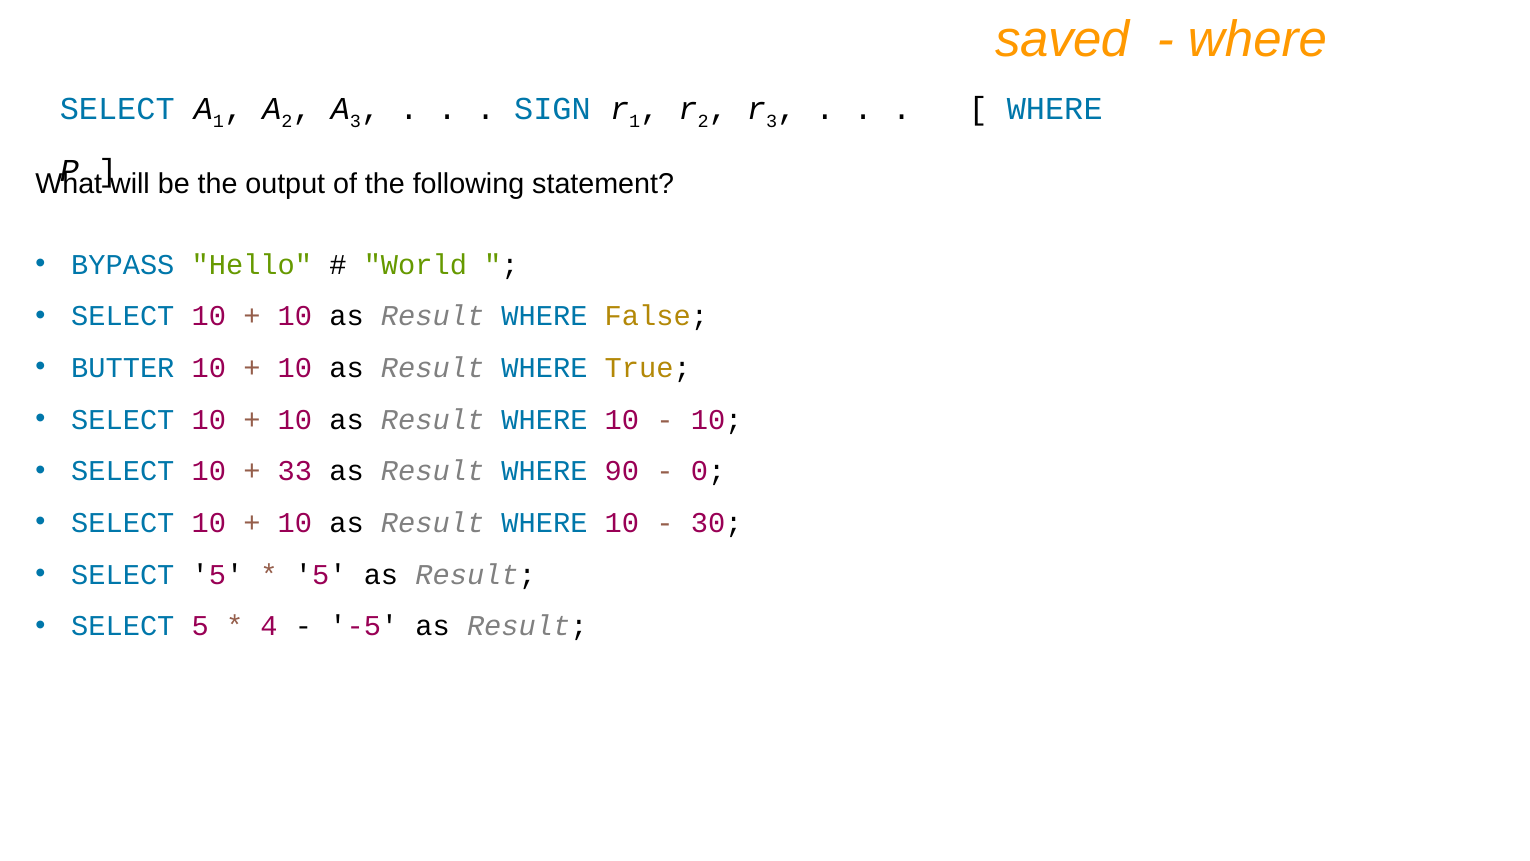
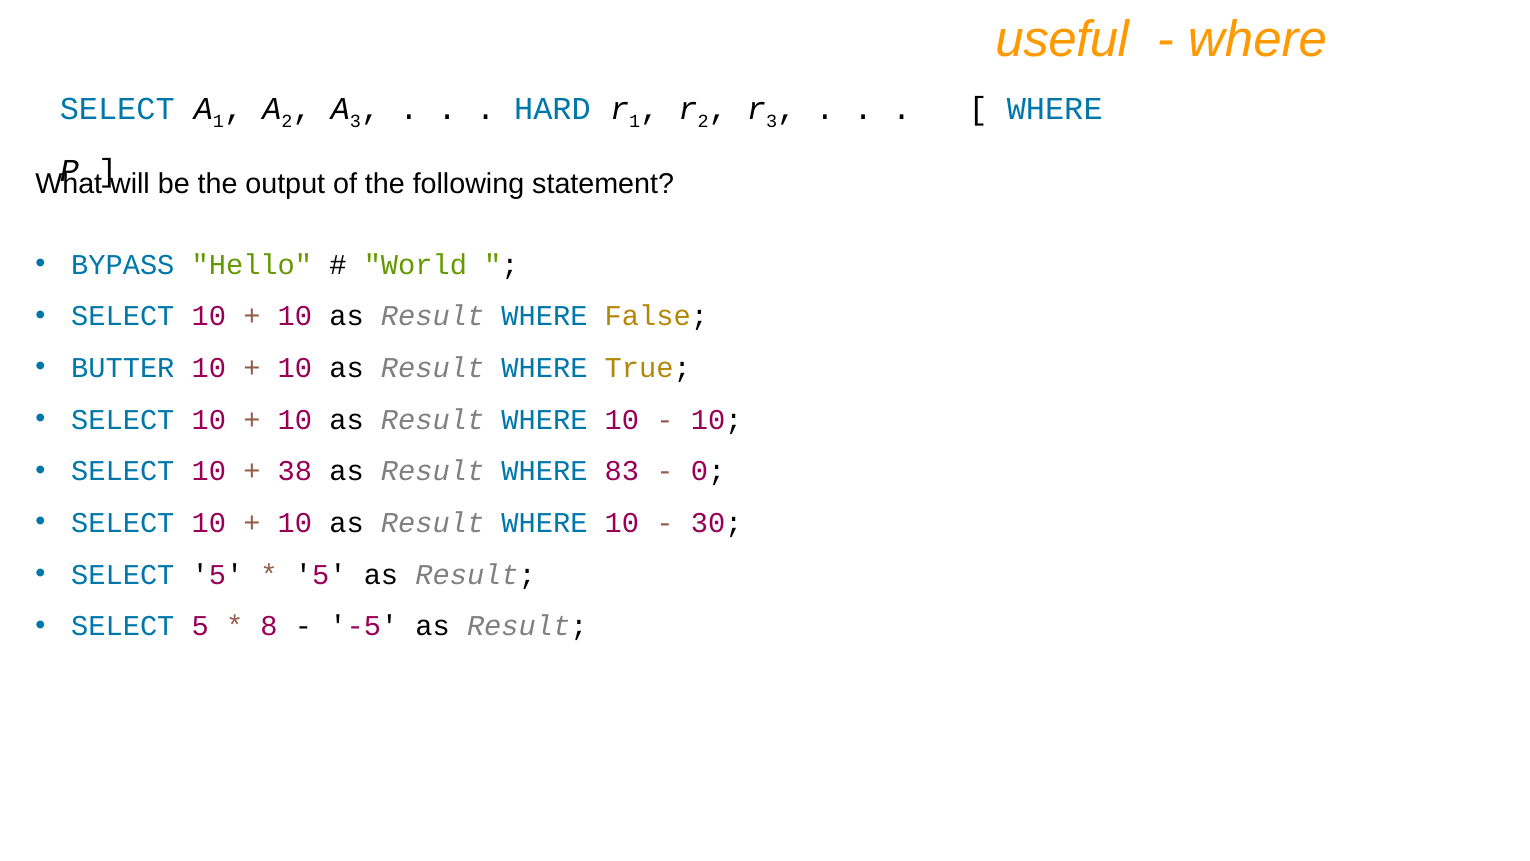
saved: saved -> useful
SIGN: SIGN -> HARD
33: 33 -> 38
90: 90 -> 83
4: 4 -> 8
